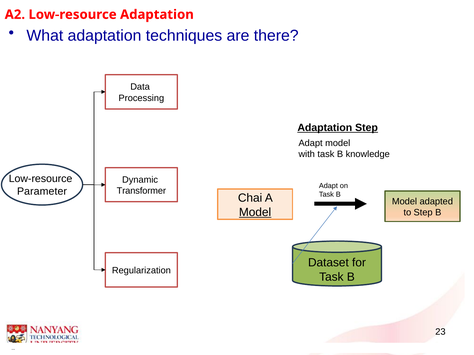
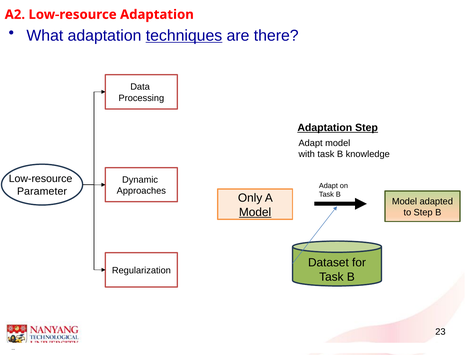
techniques underline: none -> present
Transformer: Transformer -> Approaches
Chai: Chai -> Only
